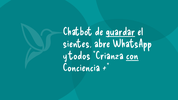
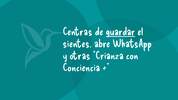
Chatbot: Chatbot -> Centras
todos: todos -> otras
con underline: present -> none
